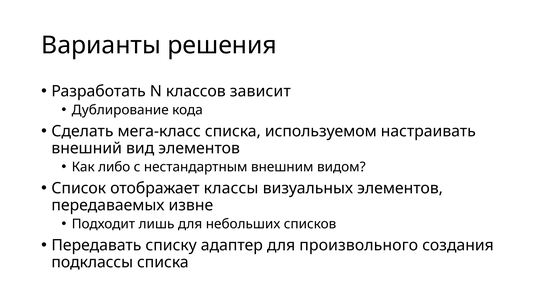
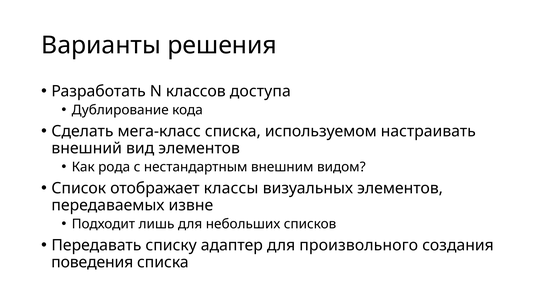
зависит: зависит -> доступа
либо: либо -> рода
подклассы: подклассы -> поведения
